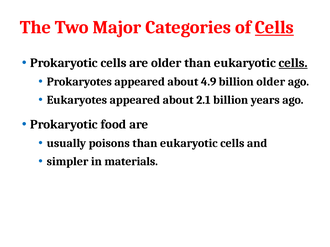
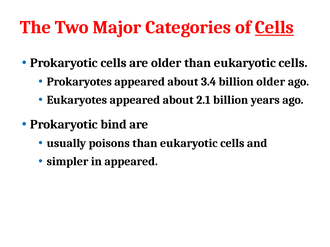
cells at (293, 63) underline: present -> none
4.9: 4.9 -> 3.4
food: food -> bind
in materials: materials -> appeared
